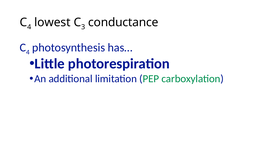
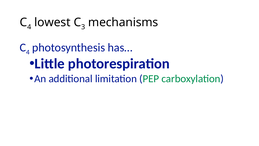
conductance: conductance -> mechanisms
